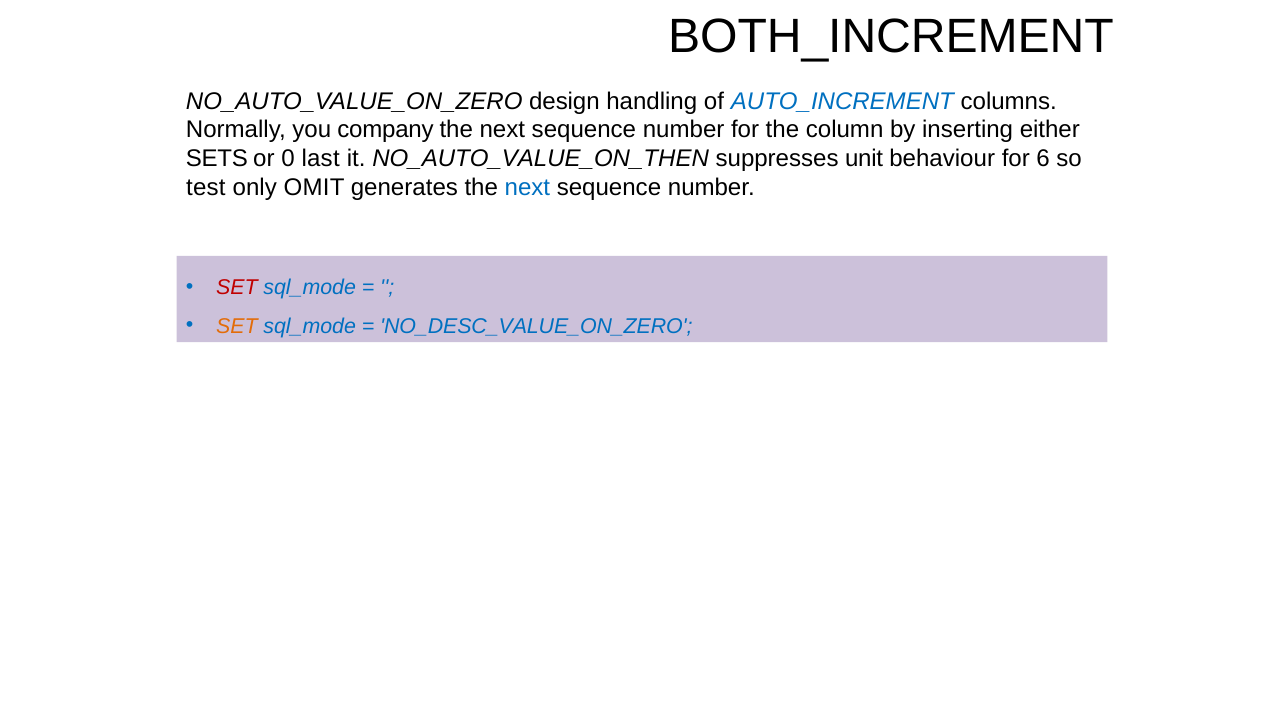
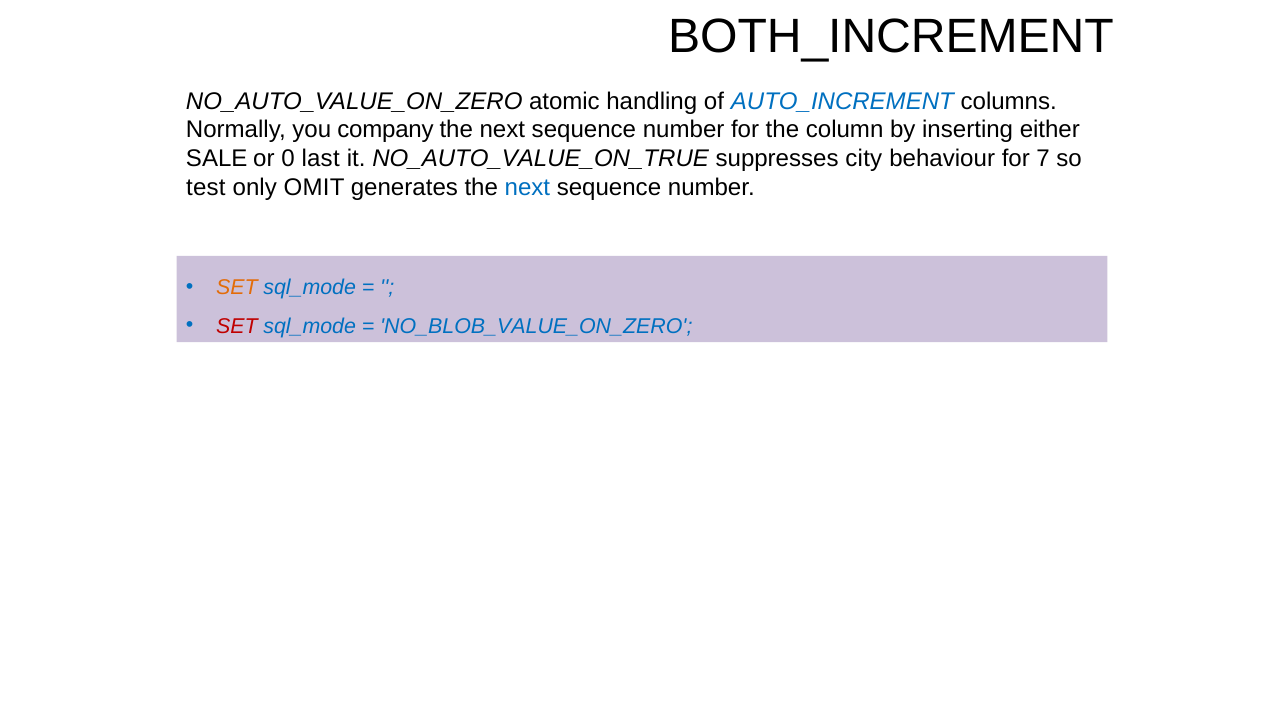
design: design -> atomic
SETS: SETS -> SALE
NO_AUTO_VALUE_ON_THEN: NO_AUTO_VALUE_ON_THEN -> NO_AUTO_VALUE_ON_TRUE
unit: unit -> city
6: 6 -> 7
SET at (237, 288) colour: red -> orange
SET at (237, 326) colour: orange -> red
NO_DESC_VALUE_ON_ZERO: NO_DESC_VALUE_ON_ZERO -> NO_BLOB_VALUE_ON_ZERO
